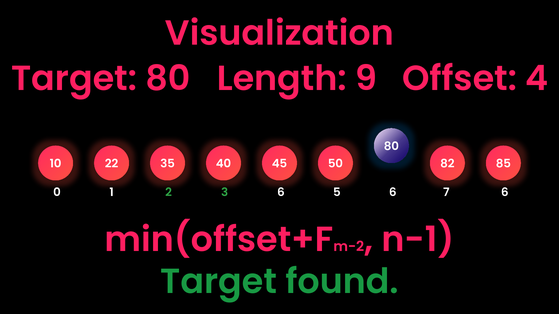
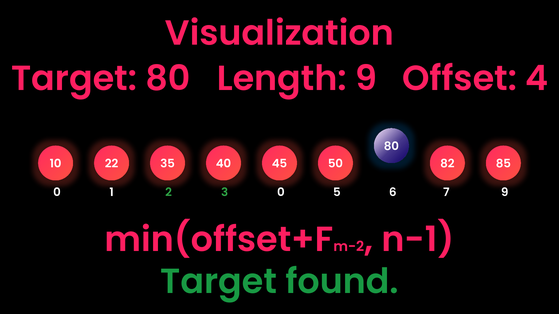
1 6: 6 -> 0
7 6: 6 -> 9
